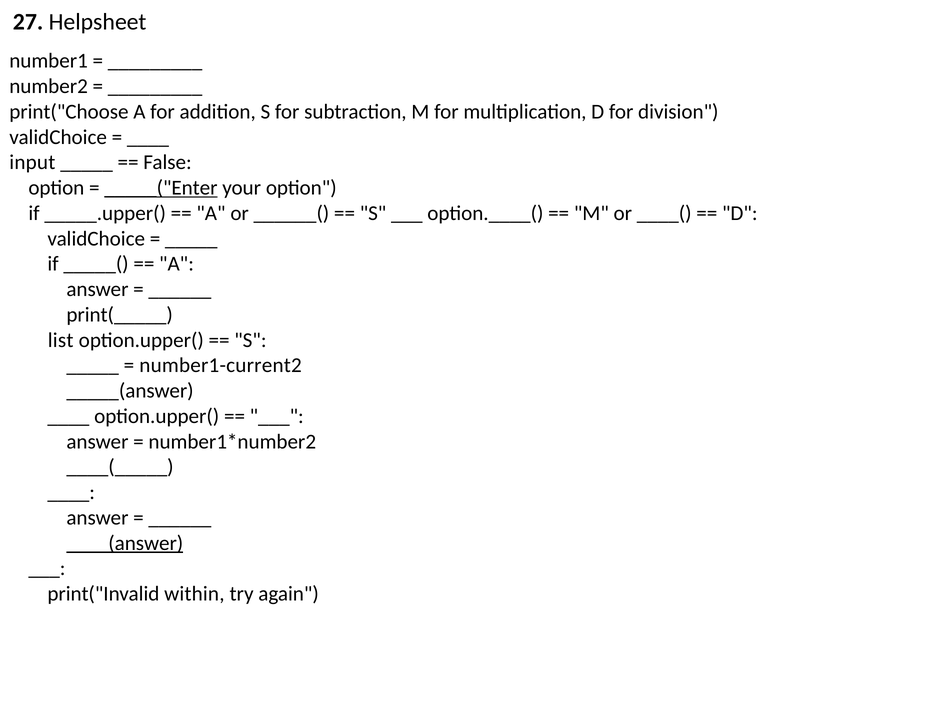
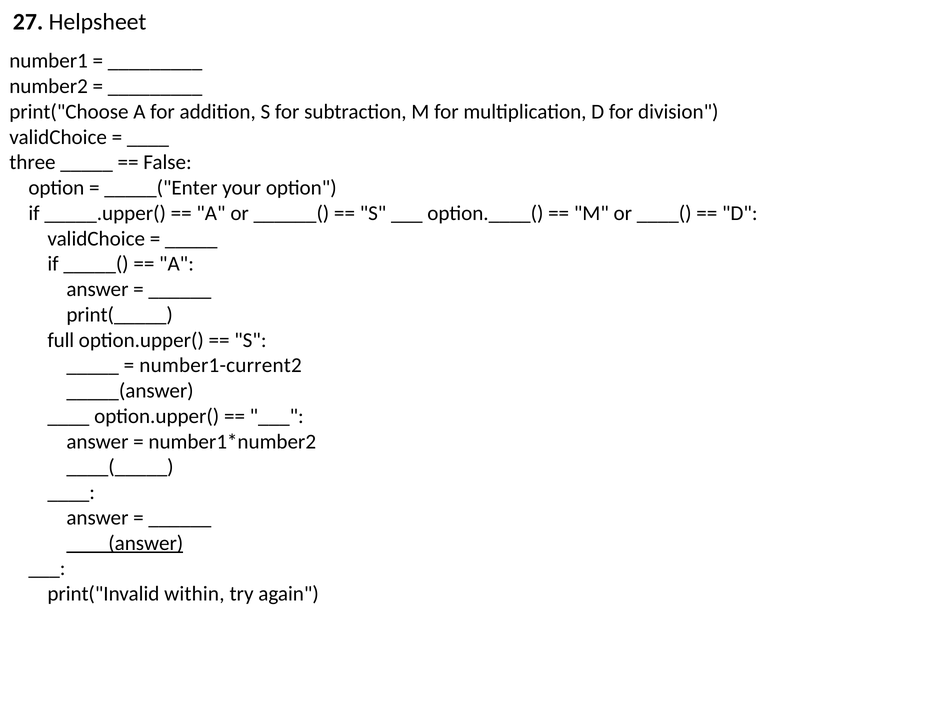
input: input -> three
_____("Enter underline: present -> none
list: list -> full
